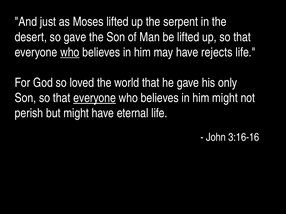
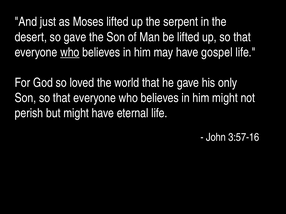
rejects: rejects -> gospel
everyone at (95, 98) underline: present -> none
3:16-16: 3:16-16 -> 3:57-16
